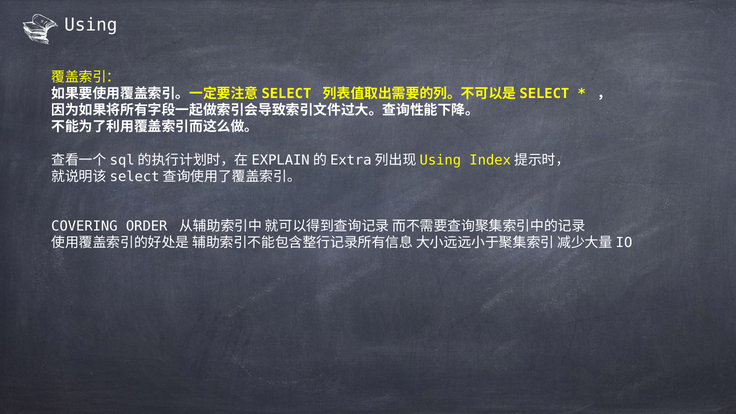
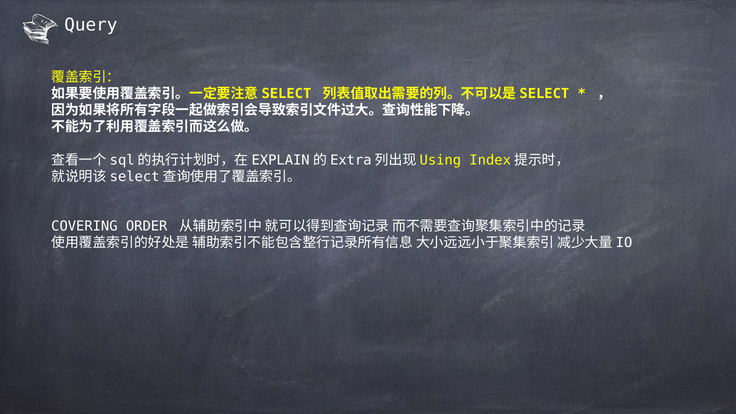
Using: Using -> Query
